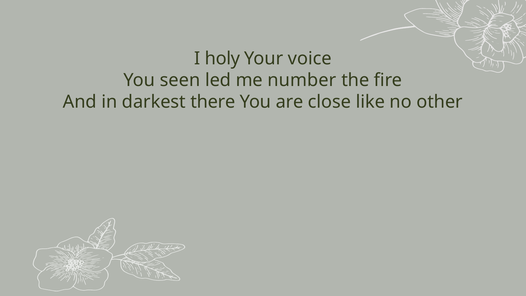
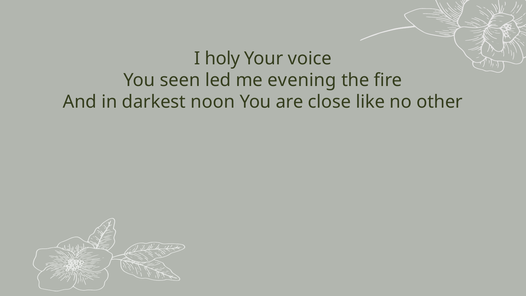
number: number -> evening
there: there -> noon
